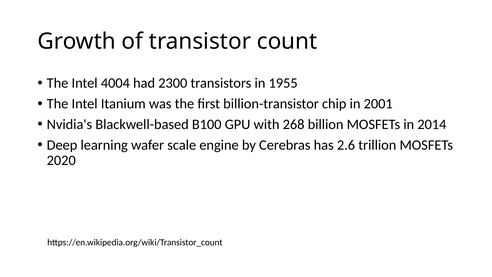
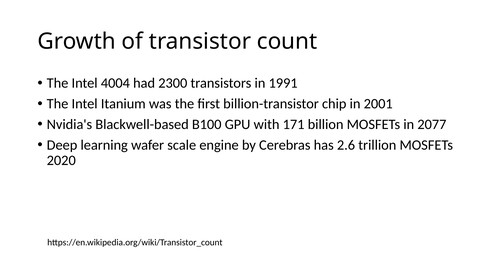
1955: 1955 -> 1991
268: 268 -> 171
2014: 2014 -> 2077
